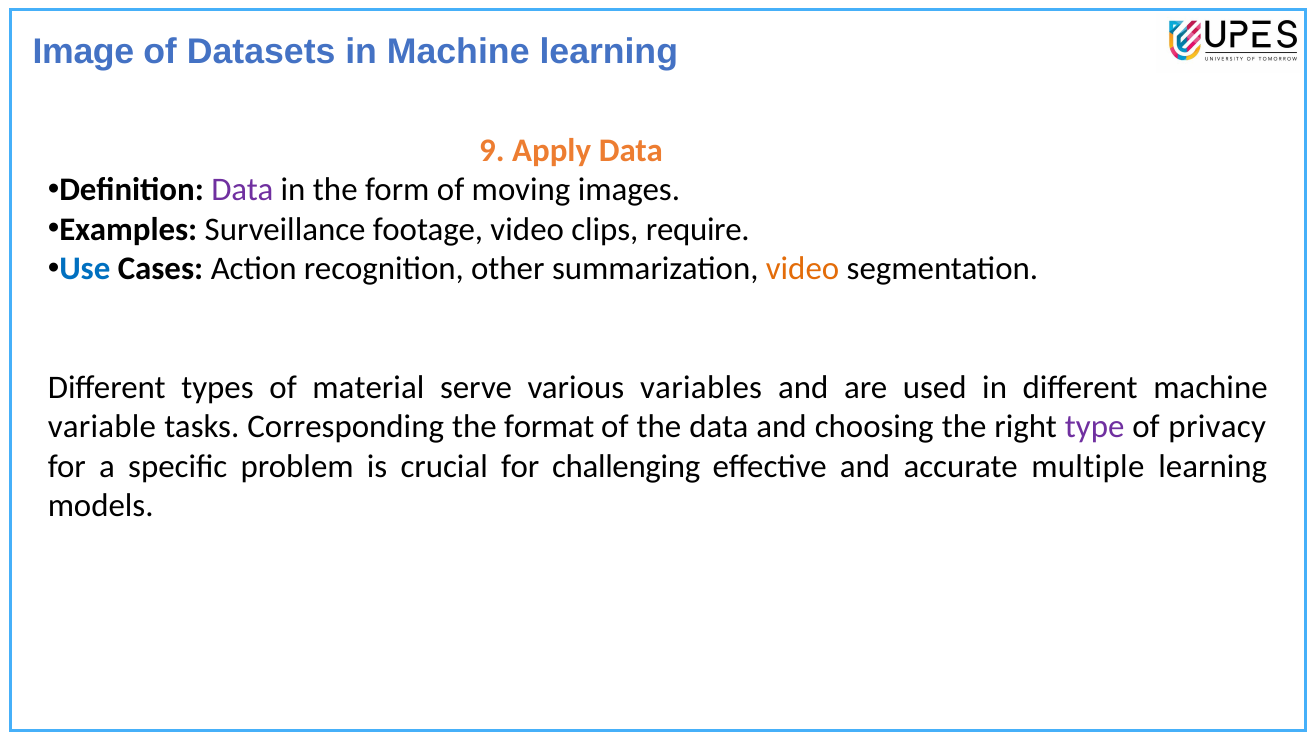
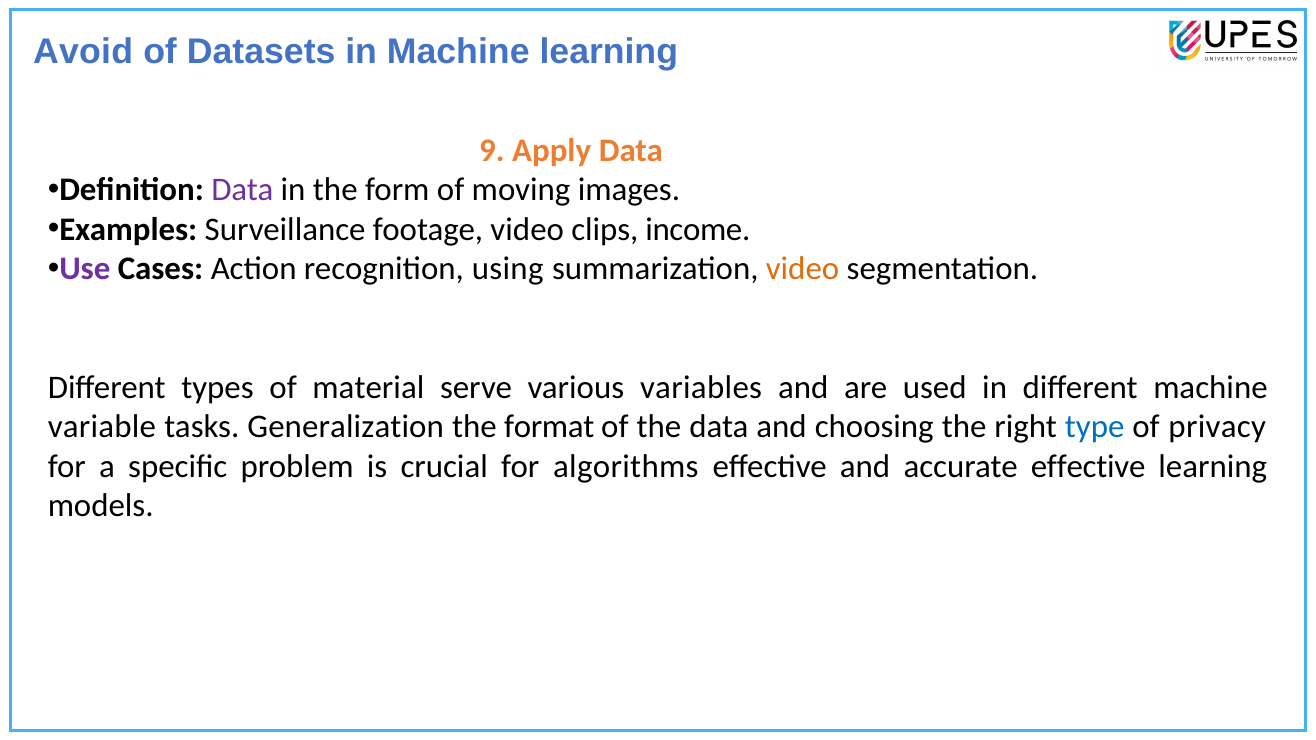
Image: Image -> Avoid
require: require -> income
Use colour: blue -> purple
other: other -> using
Corresponding: Corresponding -> Generalization
type colour: purple -> blue
challenging: challenging -> algorithms
accurate multiple: multiple -> effective
